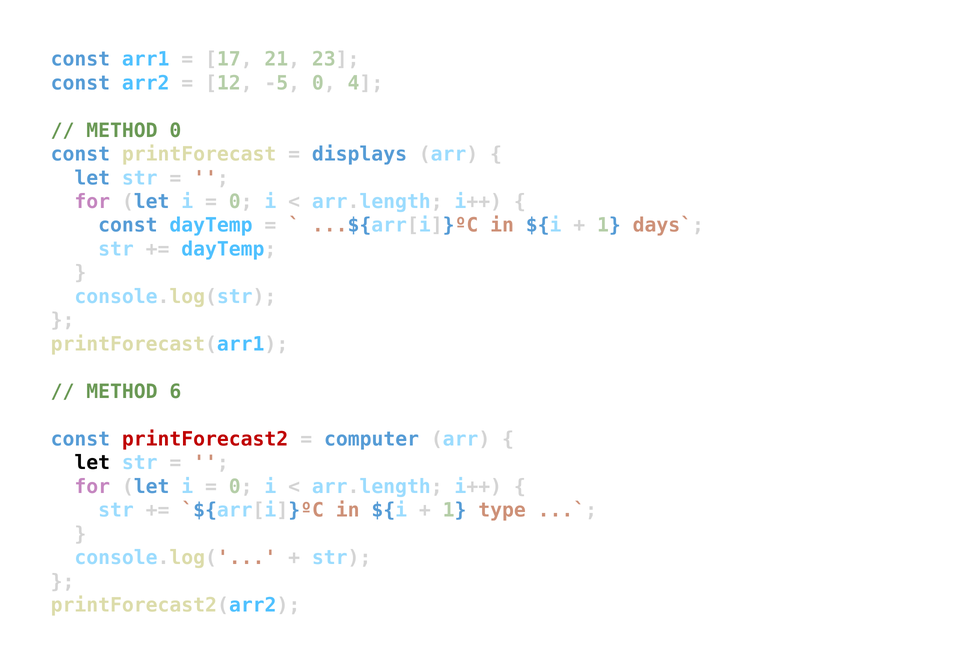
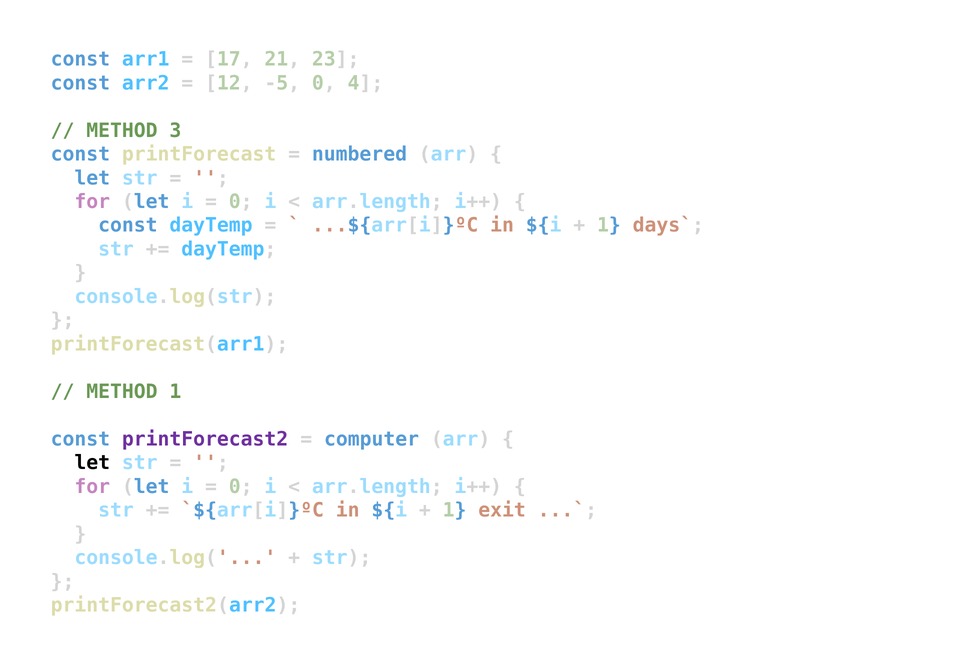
METHOD 0: 0 -> 3
displays: displays -> numbered
METHOD 6: 6 -> 1
printForecast2 colour: red -> purple
type: type -> exit
